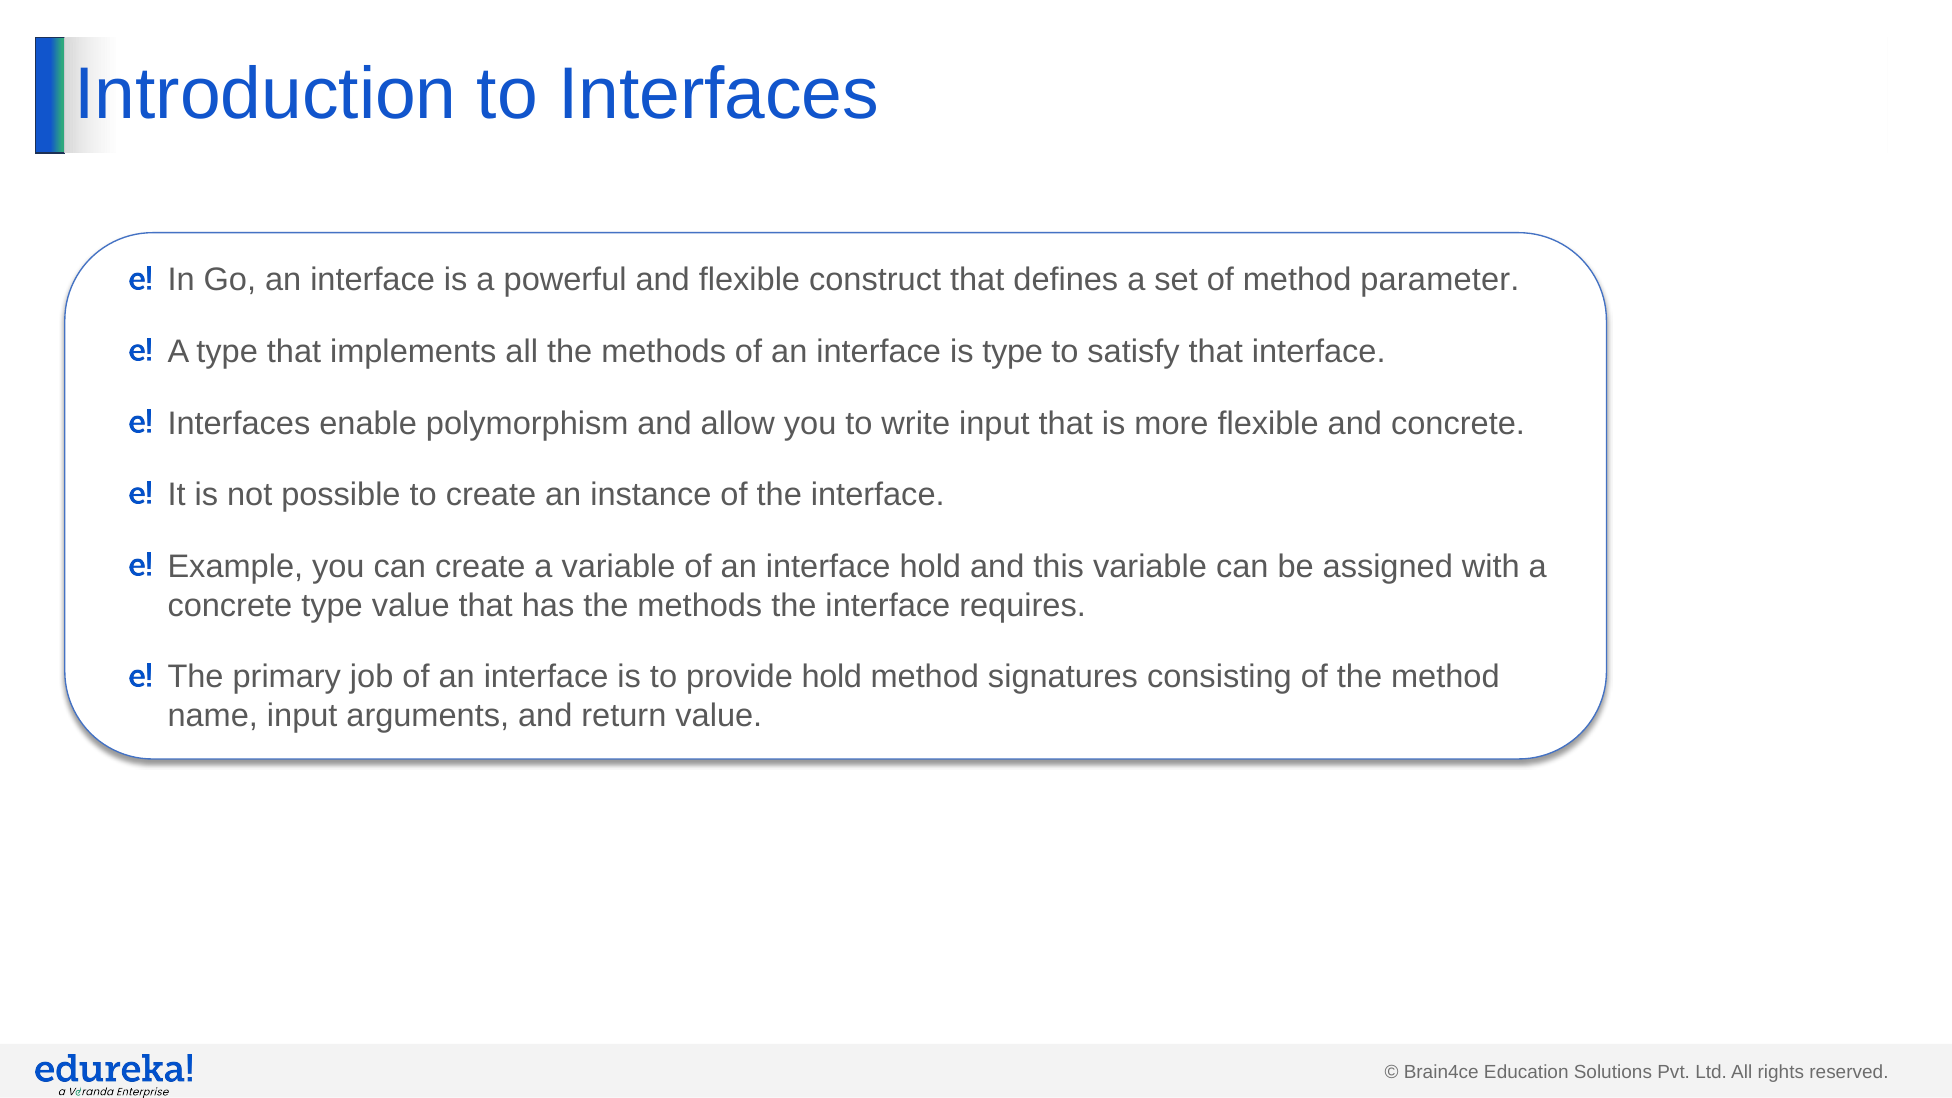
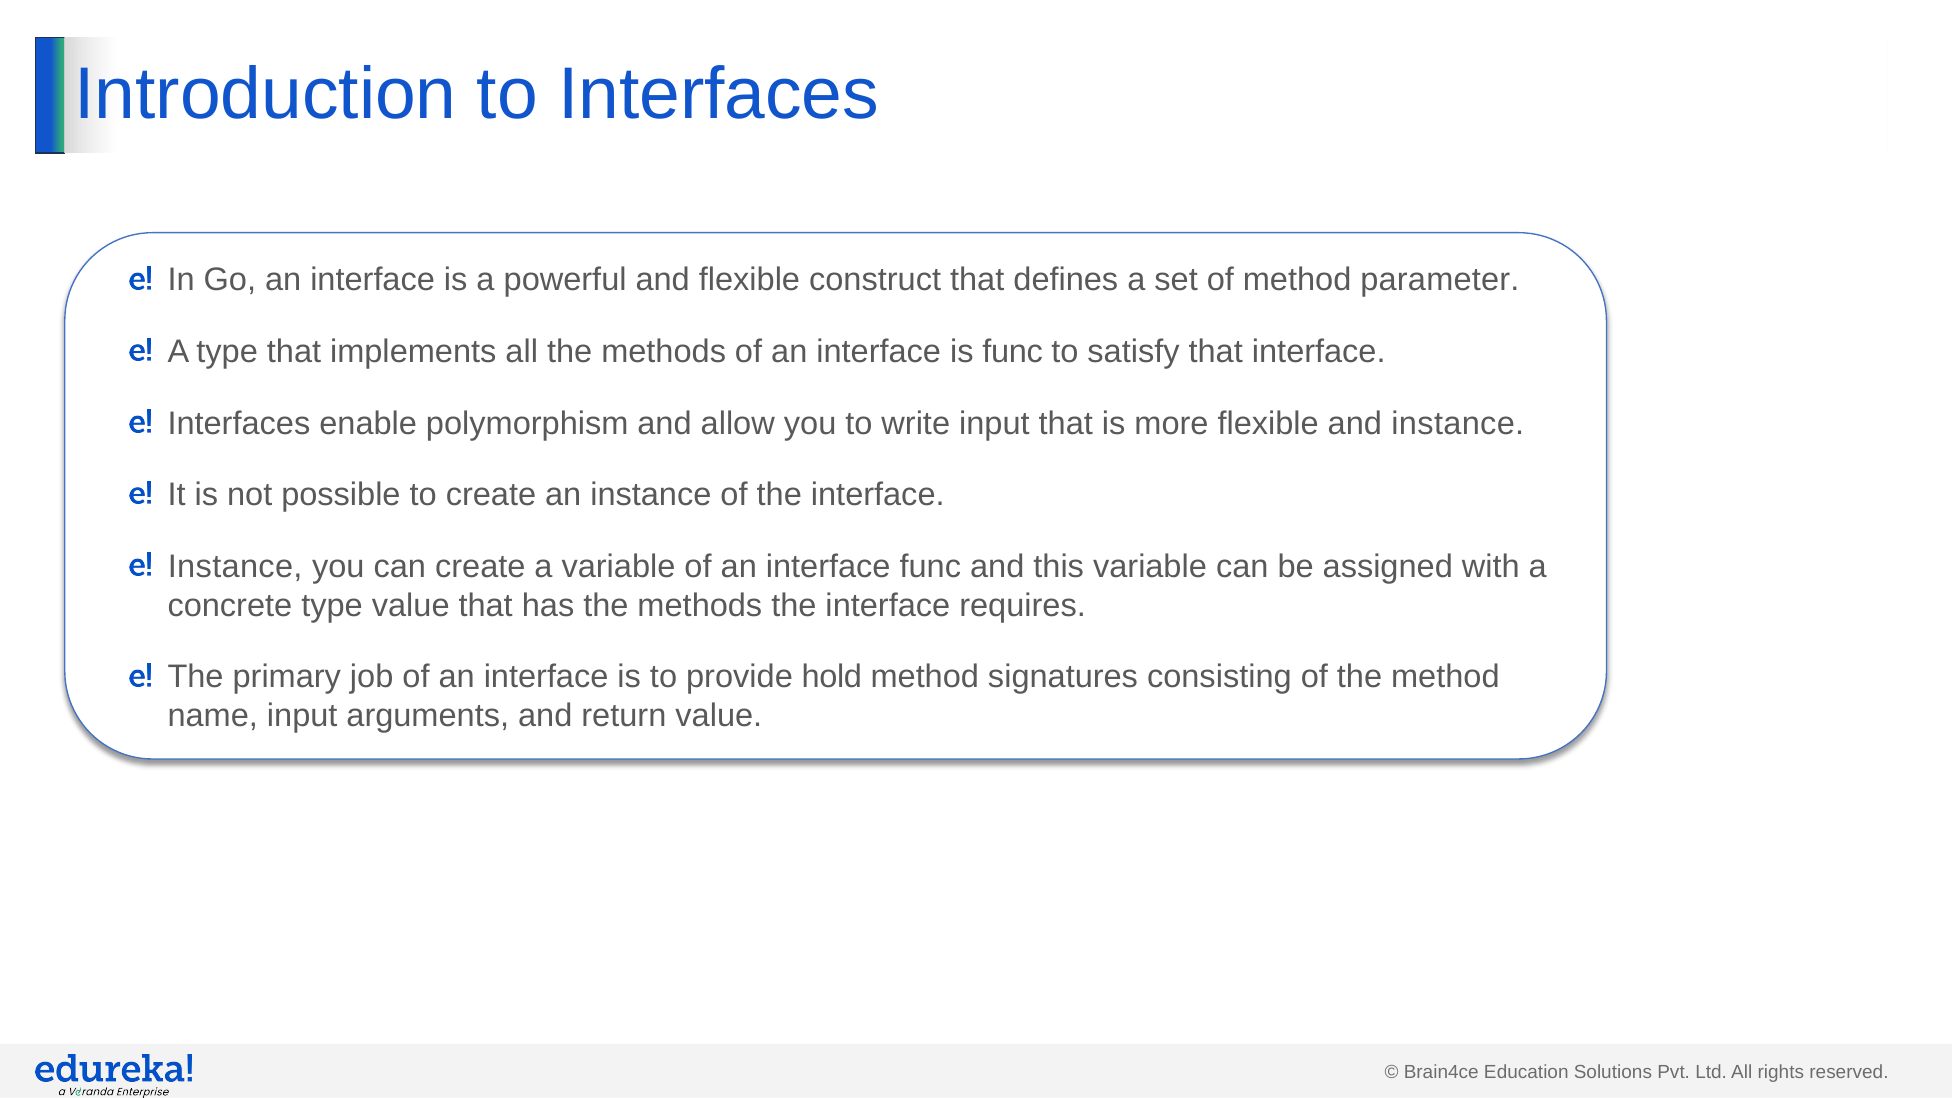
is type: type -> func
and concrete: concrete -> instance
Example at (235, 566): Example -> Instance
interface hold: hold -> func
